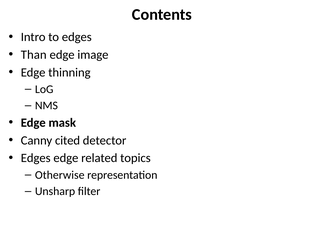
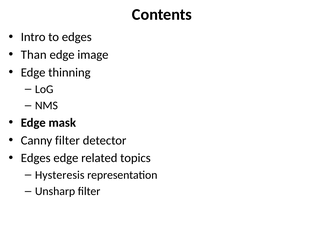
Canny cited: cited -> filter
Otherwise: Otherwise -> Hysteresis
